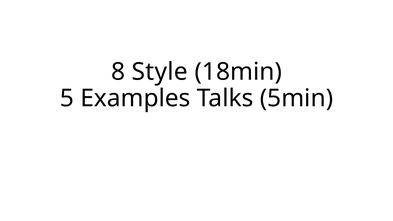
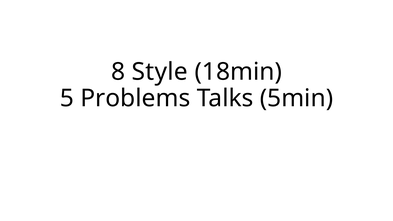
Examples: Examples -> Problems
